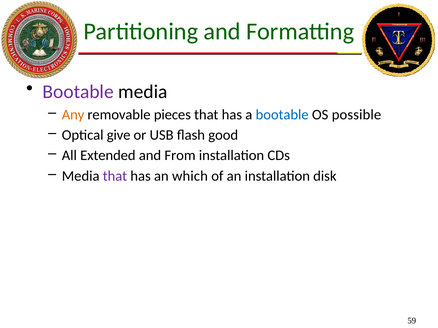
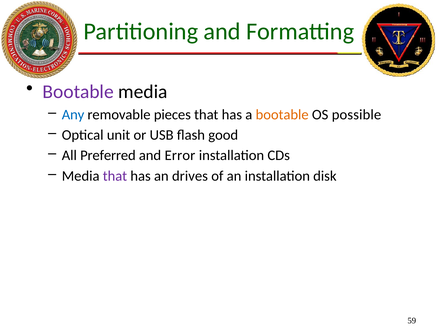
Any colour: orange -> blue
bootable at (282, 115) colour: blue -> orange
give: give -> unit
Extended: Extended -> Preferred
From: From -> Error
which: which -> drives
